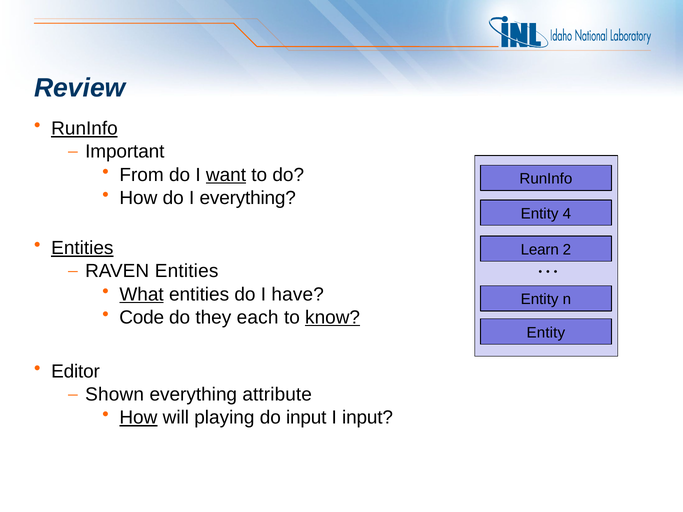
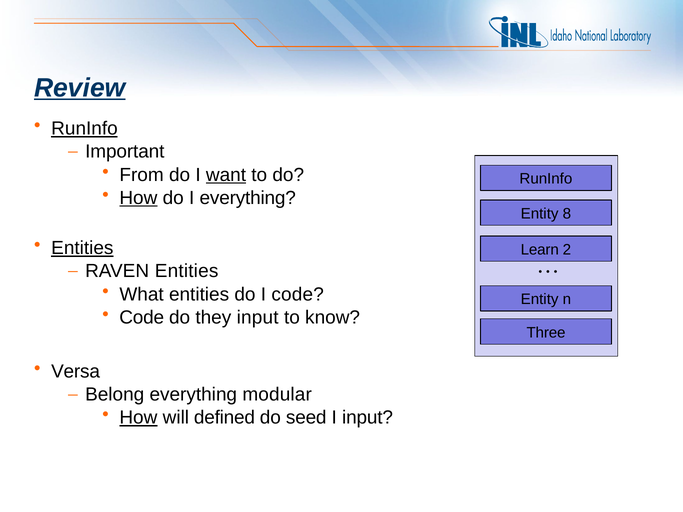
Review underline: none -> present
How at (138, 198) underline: none -> present
4: 4 -> 8
What underline: present -> none
I have: have -> code
they each: each -> input
know underline: present -> none
Entity at (546, 333): Entity -> Three
Editor: Editor -> Versa
Shown: Shown -> Belong
attribute: attribute -> modular
playing: playing -> defined
do input: input -> seed
